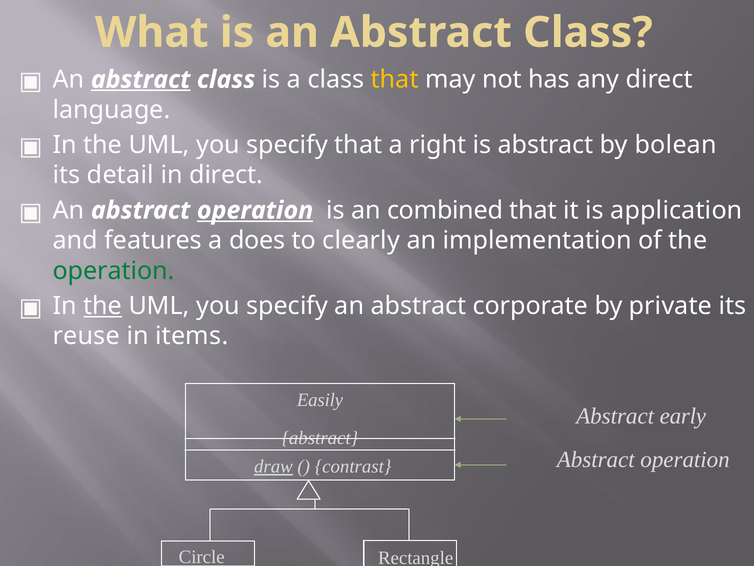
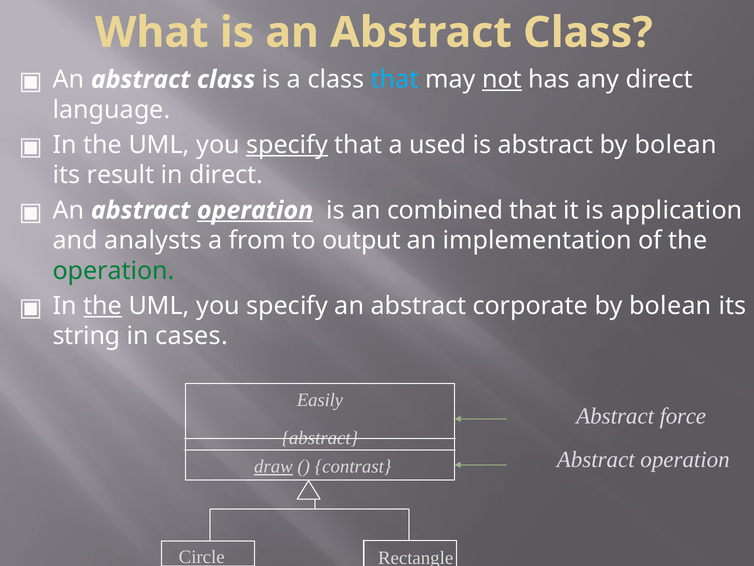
abstract at (141, 80) underline: present -> none
that at (395, 80) colour: yellow -> light blue
not underline: none -> present
specify at (287, 145) underline: none -> present
right: right -> used
detail: detail -> result
features: features -> analysts
does: does -> from
clearly: clearly -> output
private at (670, 306): private -> bolean
reuse: reuse -> string
items: items -> cases
early: early -> force
